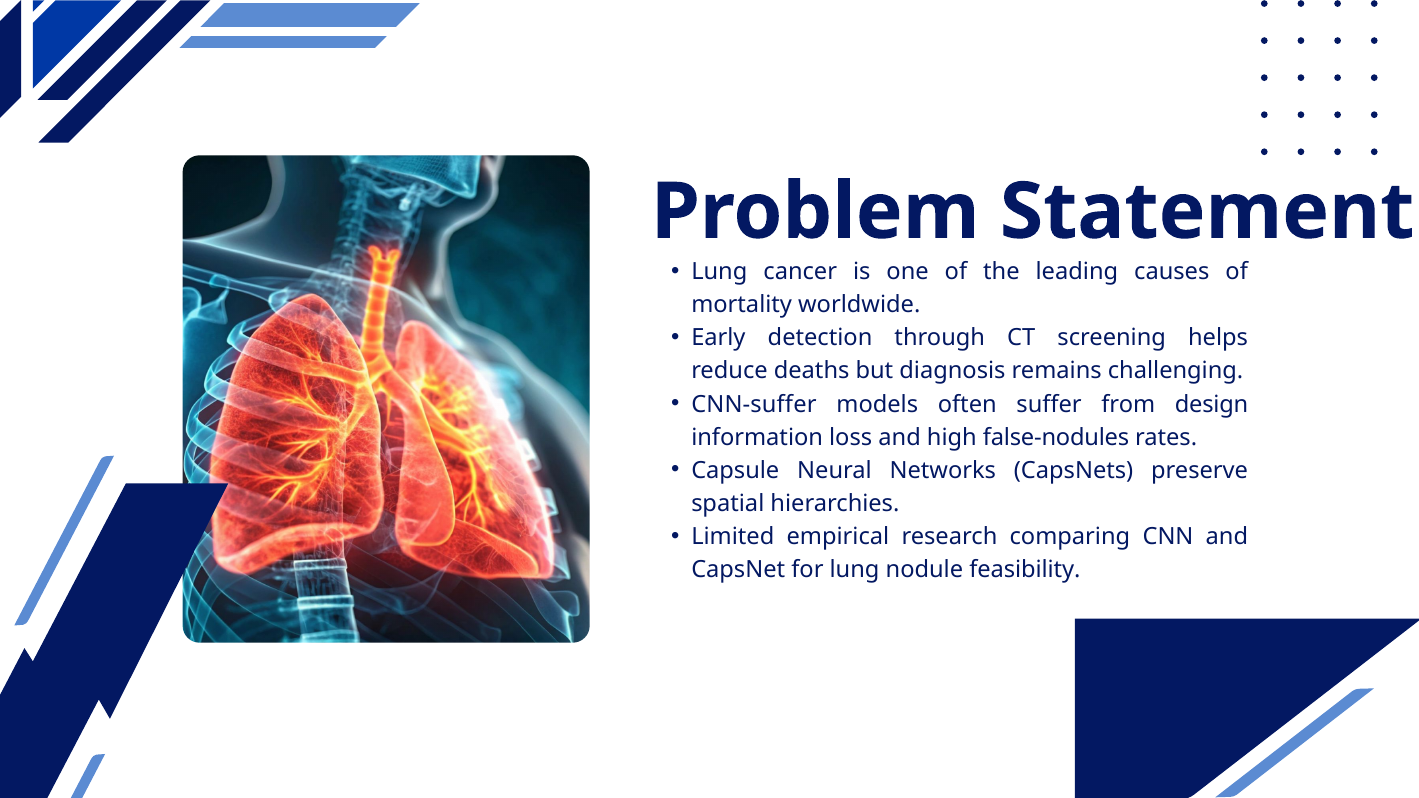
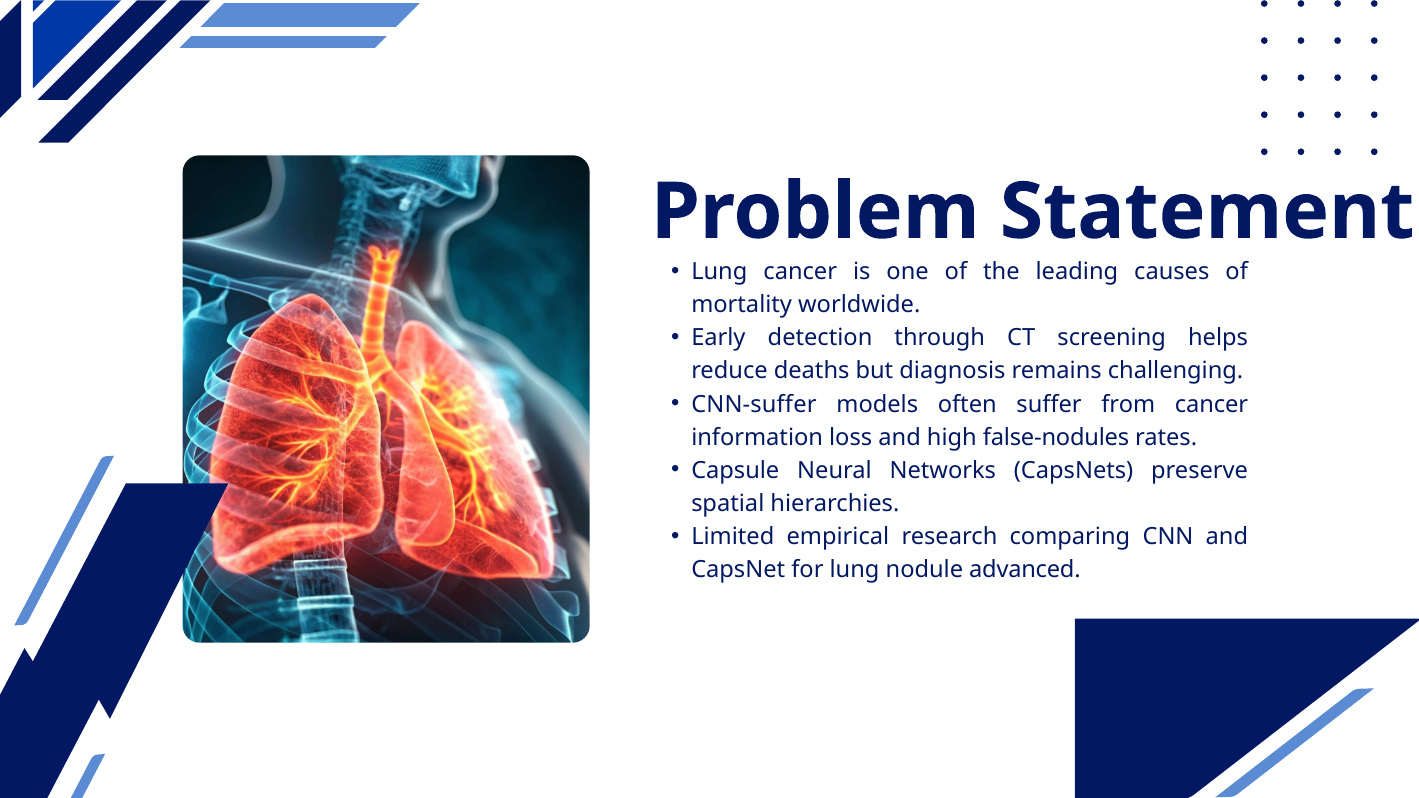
from design: design -> cancer
feasibility: feasibility -> advanced
